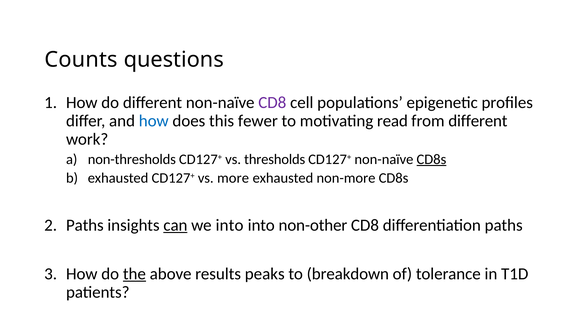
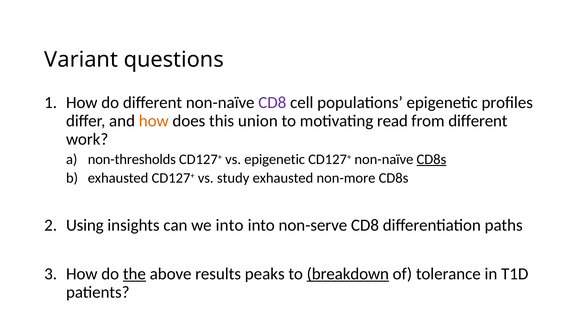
Counts: Counts -> Variant
how at (154, 121) colour: blue -> orange
fewer: fewer -> union
vs thresholds: thresholds -> epigenetic
more: more -> study
Paths at (85, 225): Paths -> Using
can underline: present -> none
non-other: non-other -> non-serve
breakdown underline: none -> present
